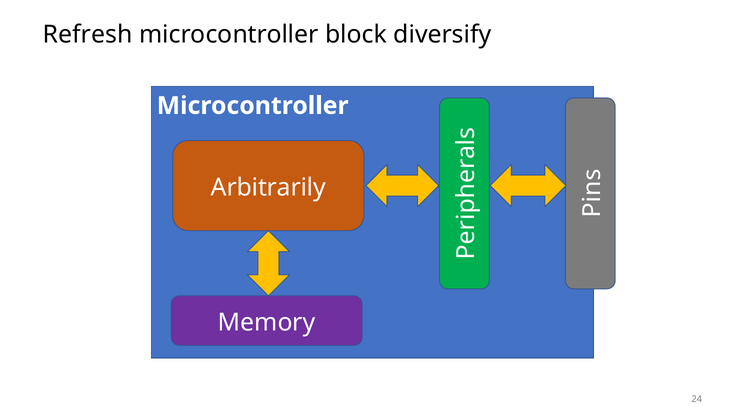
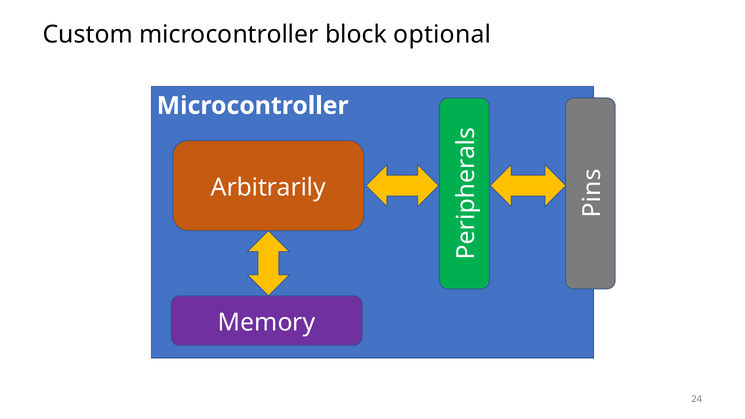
Refresh: Refresh -> Custom
diversify: diversify -> optional
